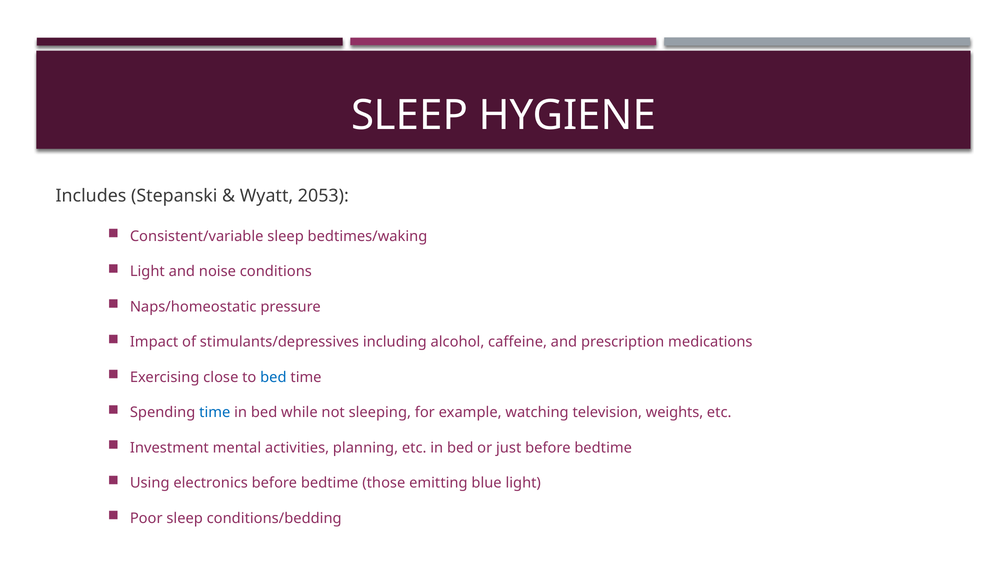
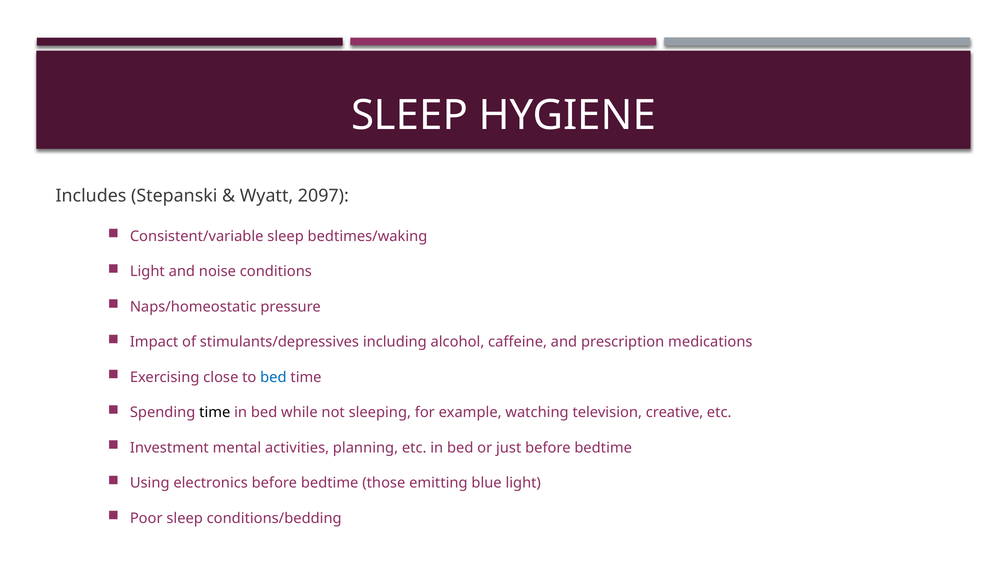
2053: 2053 -> 2097
time at (215, 413) colour: blue -> black
weights: weights -> creative
